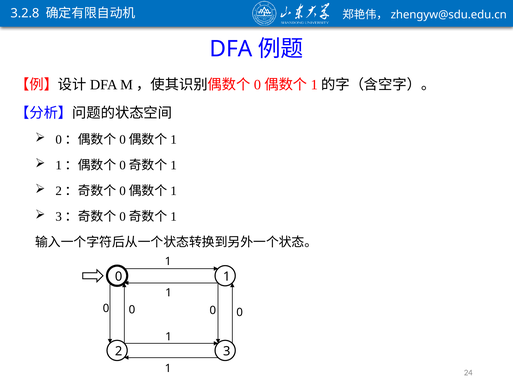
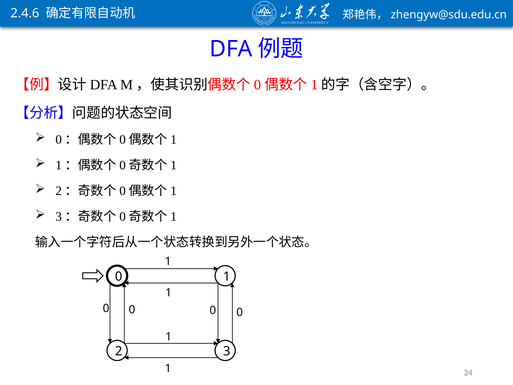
3.2.8: 3.2.8 -> 2.4.6
